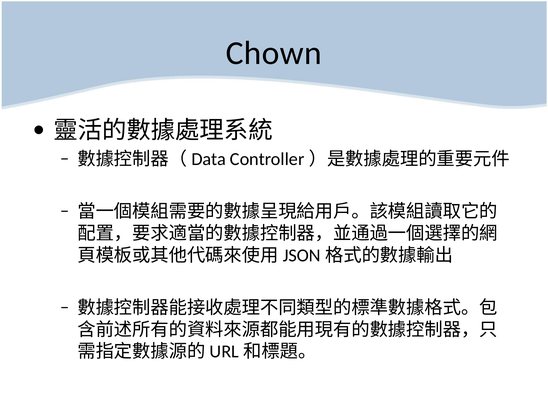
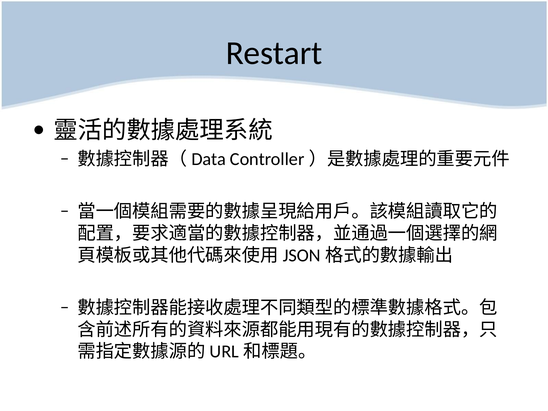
Chown: Chown -> Restart
